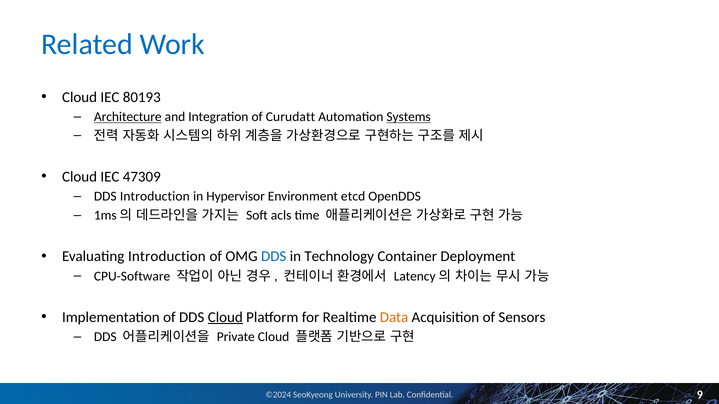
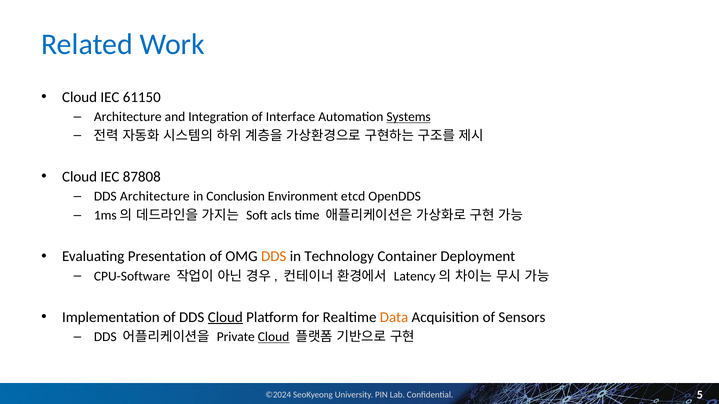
80193: 80193 -> 61150
Architecture at (128, 117) underline: present -> none
Curudatt: Curudatt -> Interface
47309: 47309 -> 87808
DDS Introduction: Introduction -> Architecture
Hypervisor: Hypervisor -> Conclusion
Evaluating Introduction: Introduction -> Presentation
DDS at (274, 257) colour: blue -> orange
Cloud at (274, 337) underline: none -> present
9: 9 -> 5
